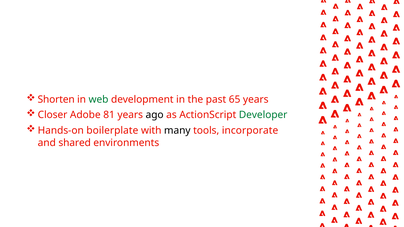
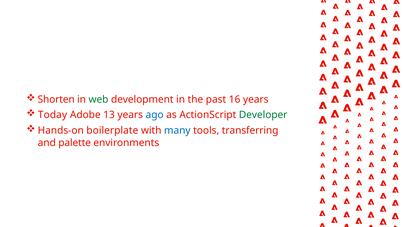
65: 65 -> 16
Closer: Closer -> Today
81: 81 -> 13
ago colour: black -> blue
many colour: black -> blue
incorporate: incorporate -> transferring
shared: shared -> palette
